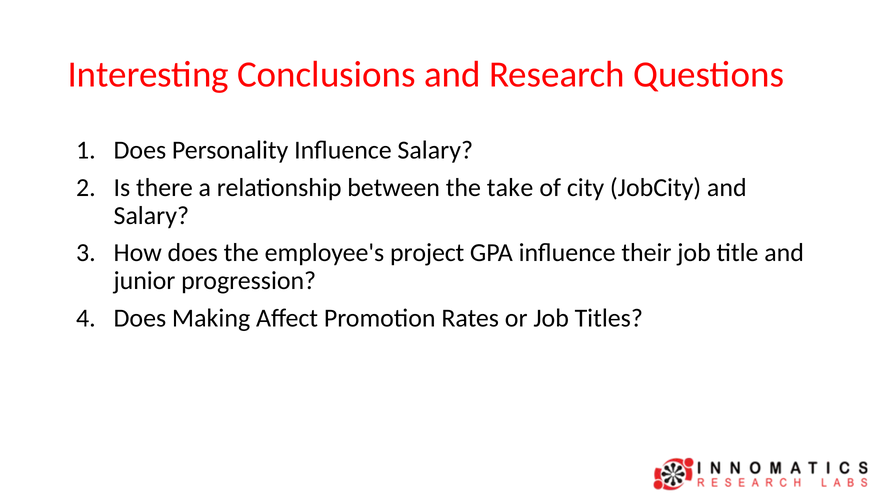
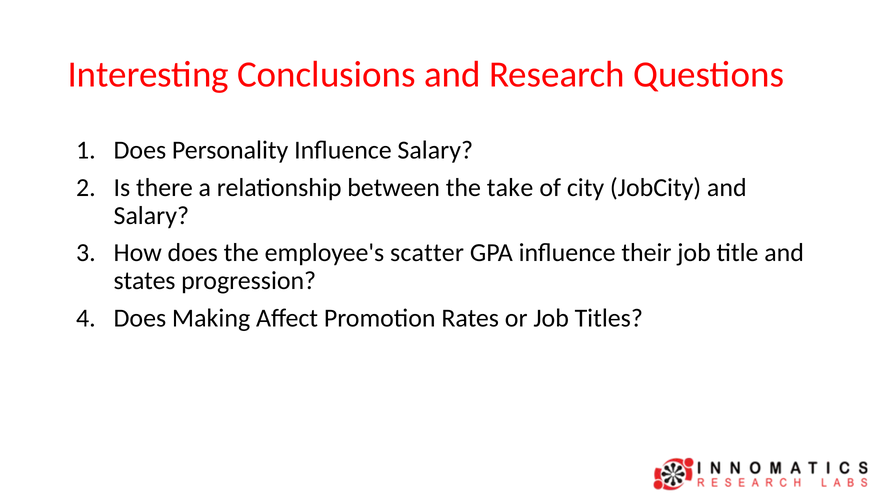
project: project -> scatter
junior: junior -> states
